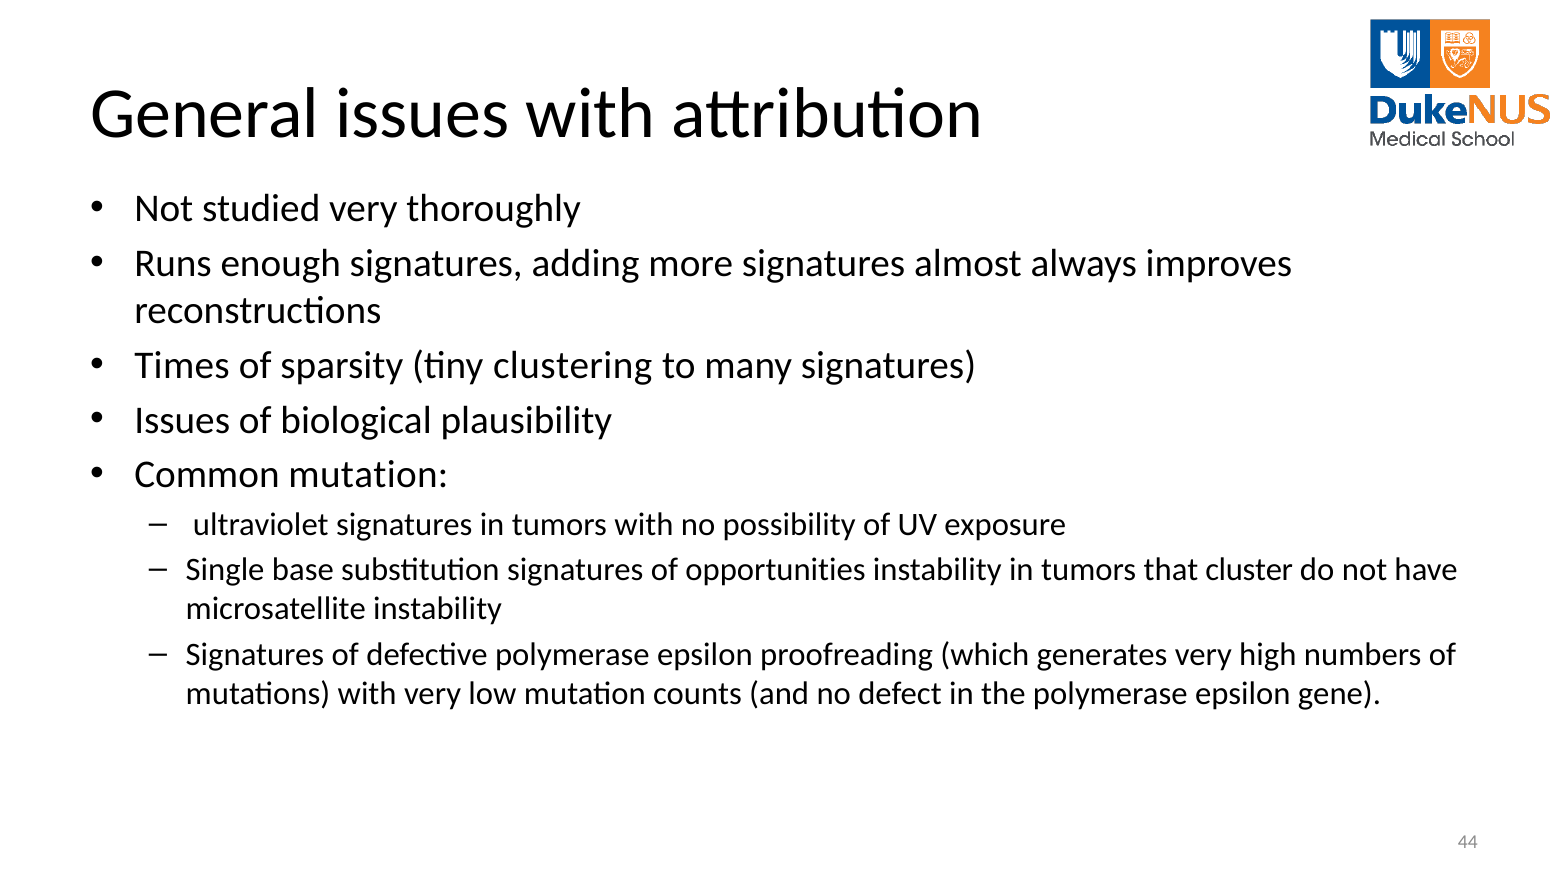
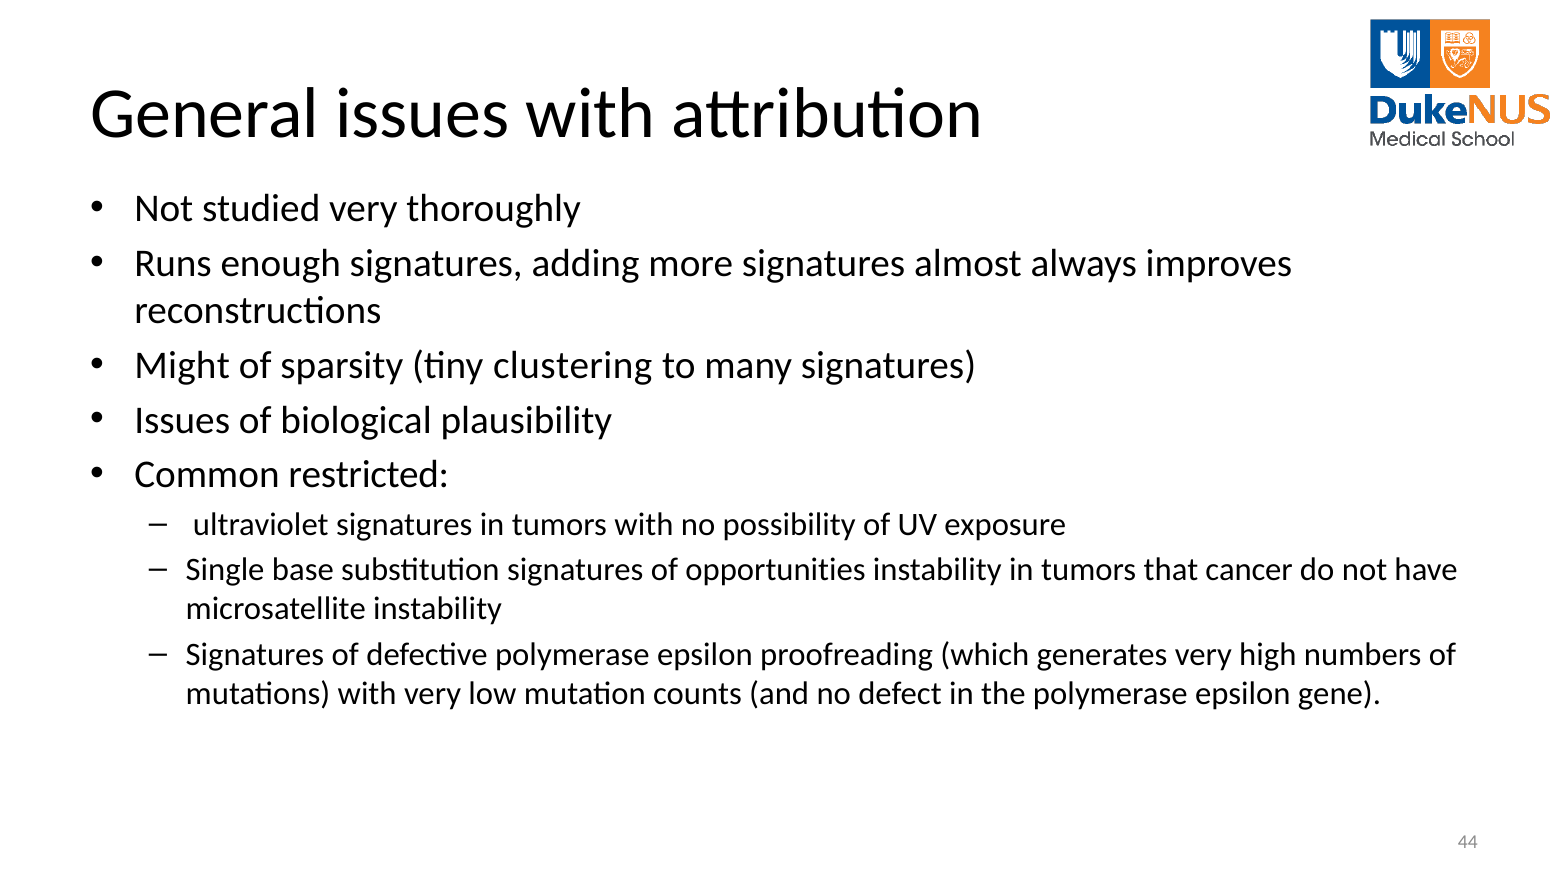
Times: Times -> Might
Common mutation: mutation -> restricted
cluster: cluster -> cancer
